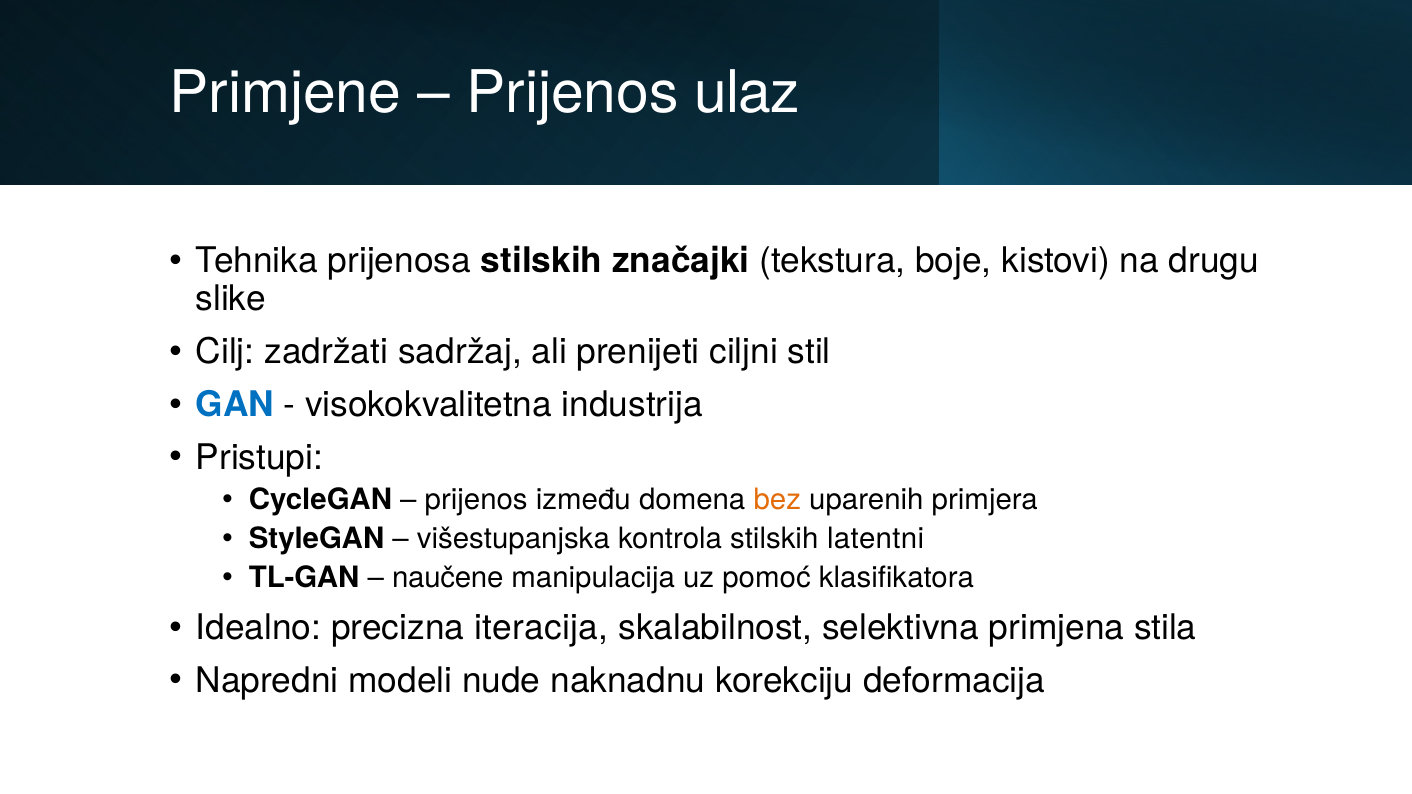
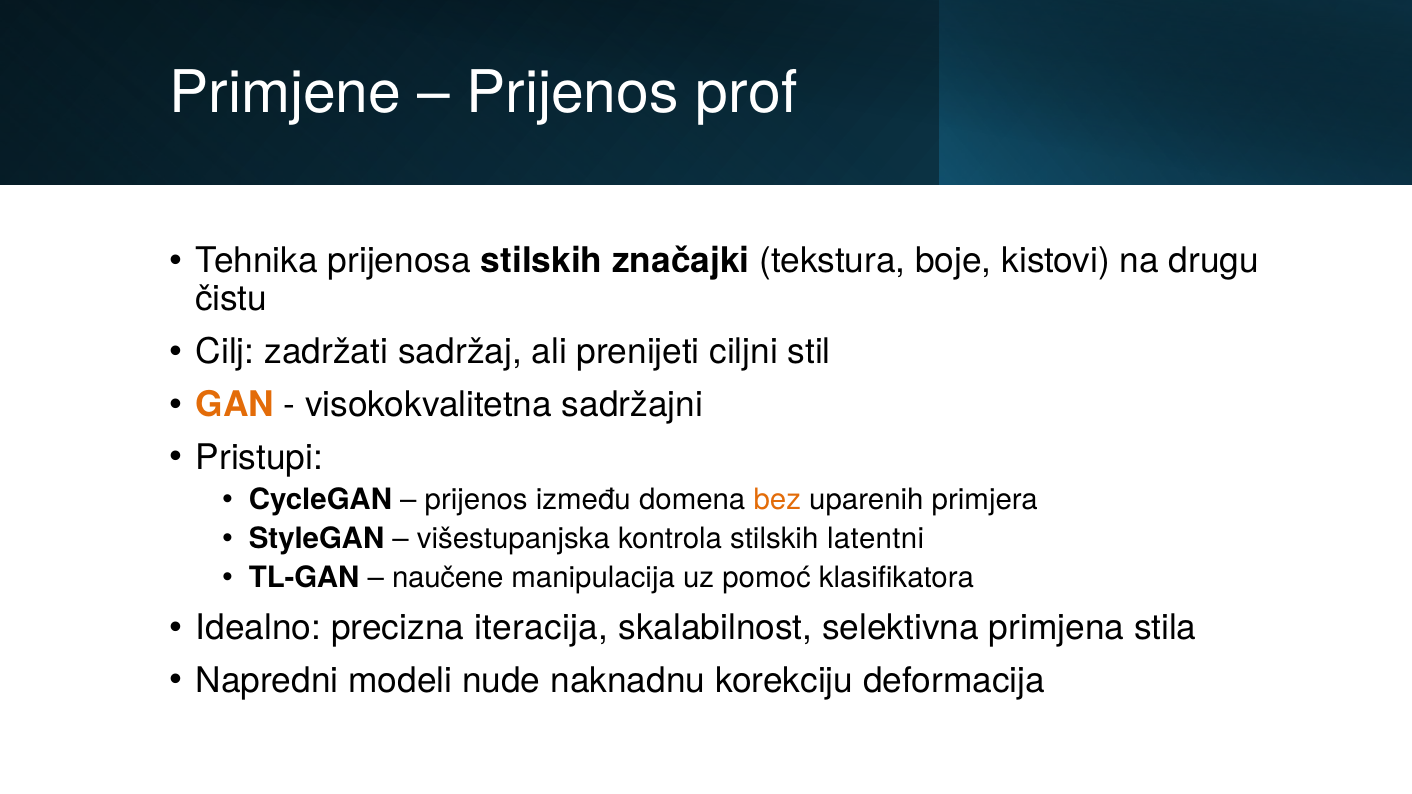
ulaz: ulaz -> prof
slike: slike -> čistu
GAN colour: blue -> orange
industrija: industrija -> sadržajni
